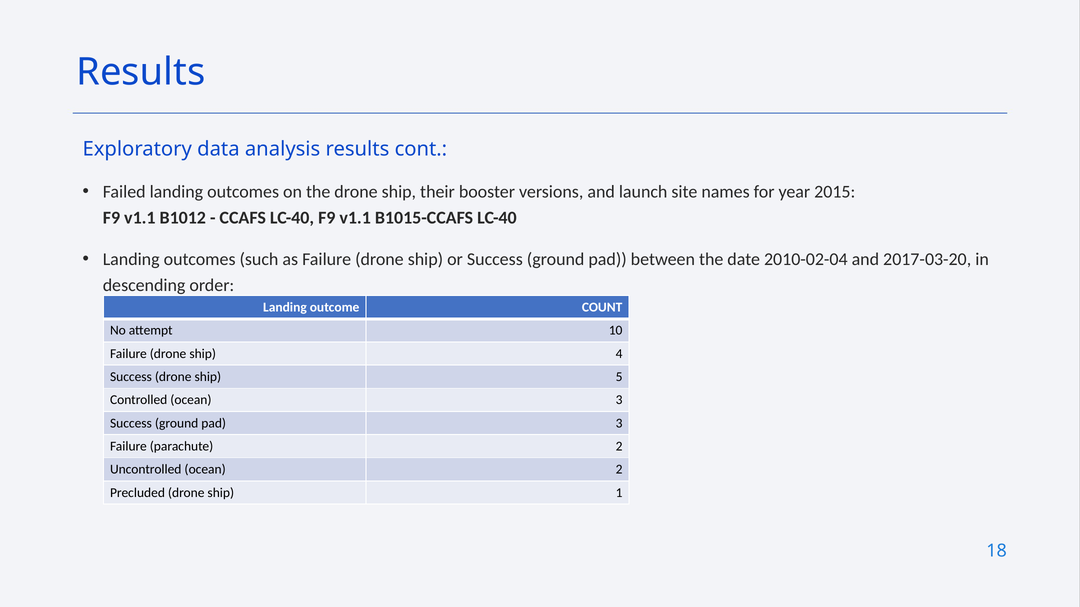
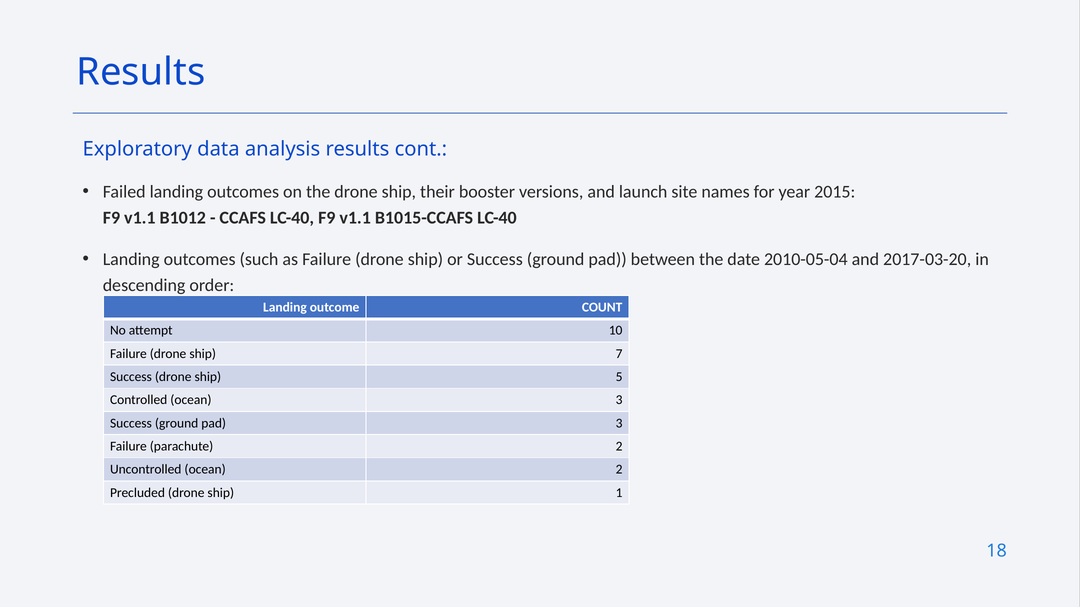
2010-02-04: 2010-02-04 -> 2010-05-04
4: 4 -> 7
